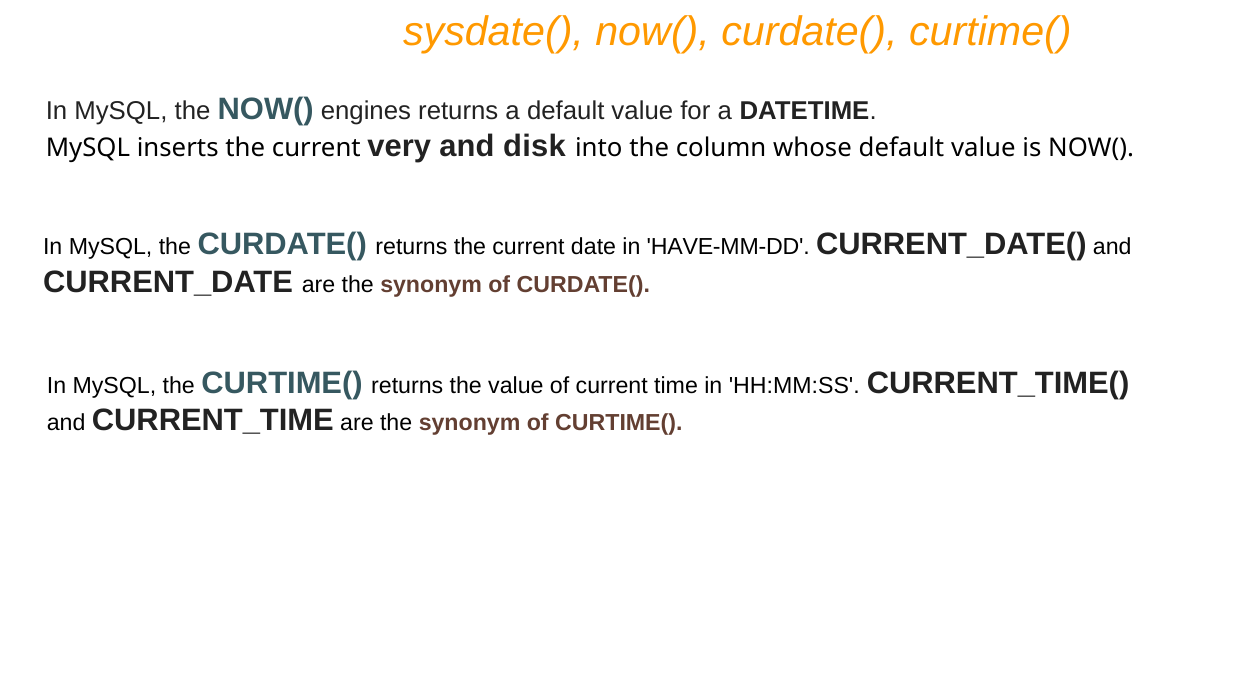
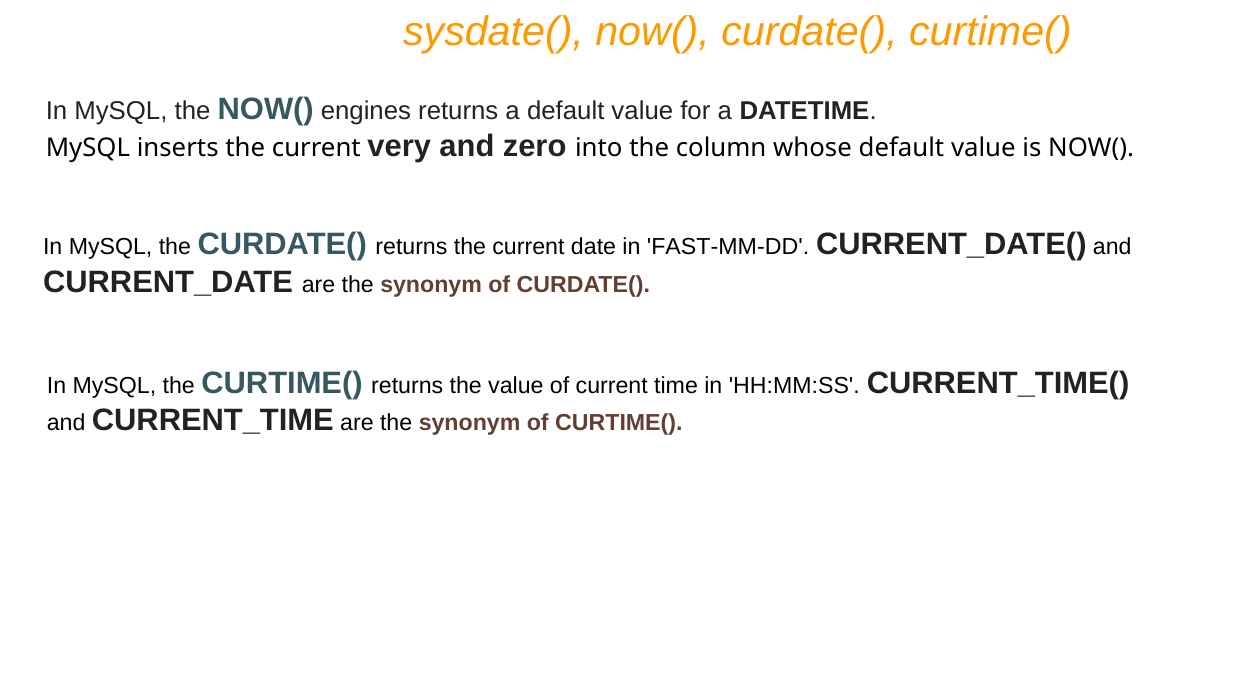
disk: disk -> zero
HAVE-MM-DD: HAVE-MM-DD -> FAST-MM-DD
